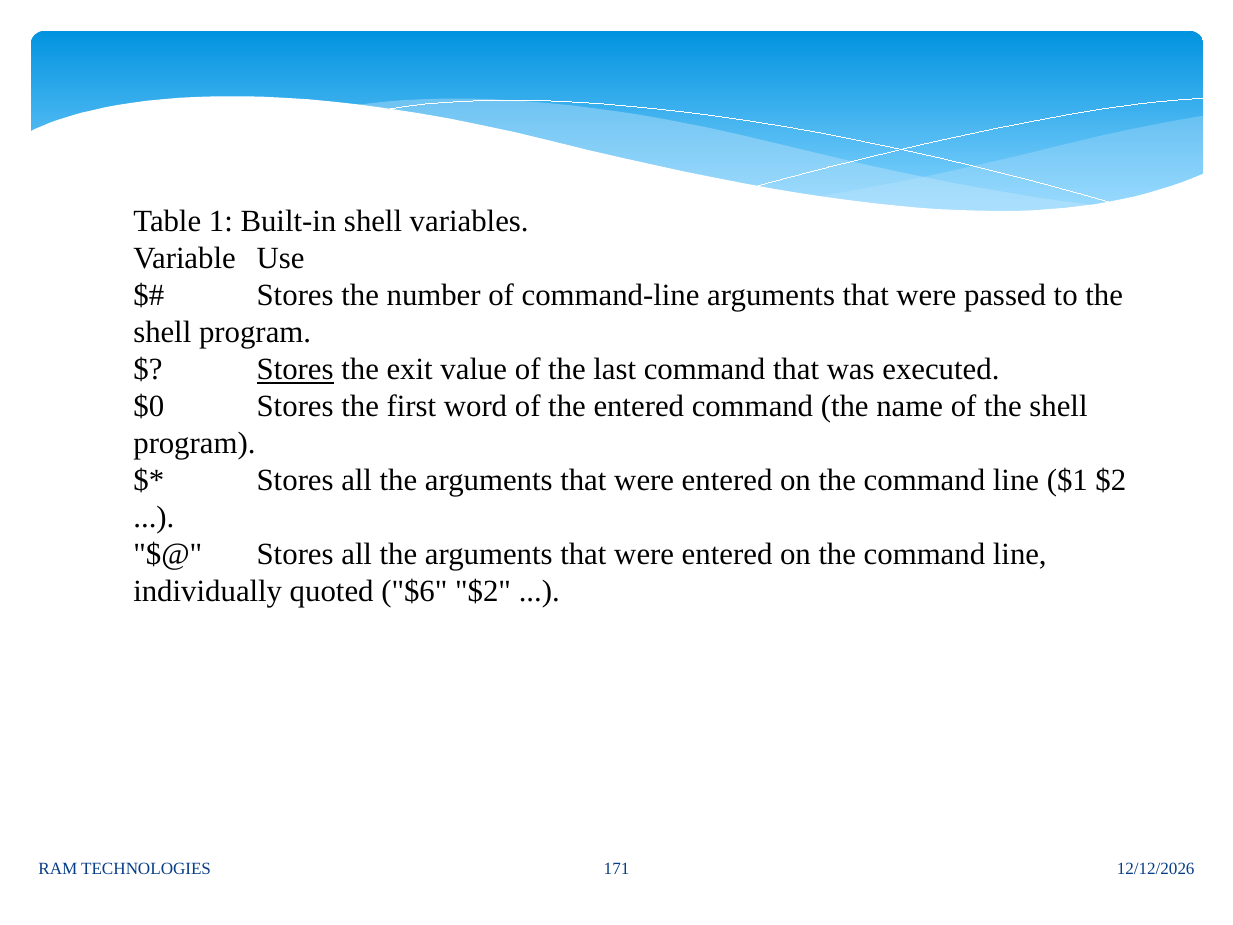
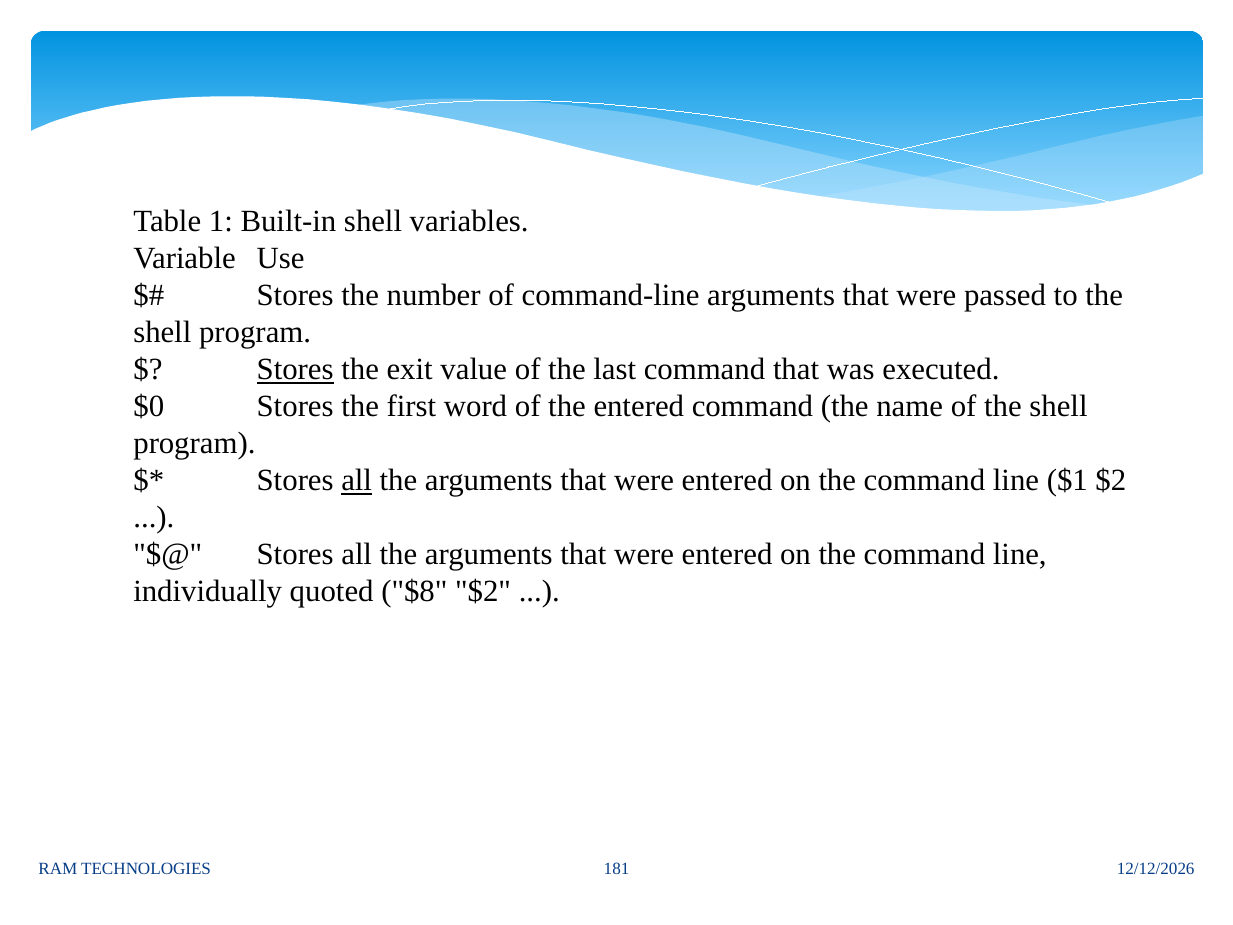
all at (357, 480) underline: none -> present
$6: $6 -> $8
171: 171 -> 181
